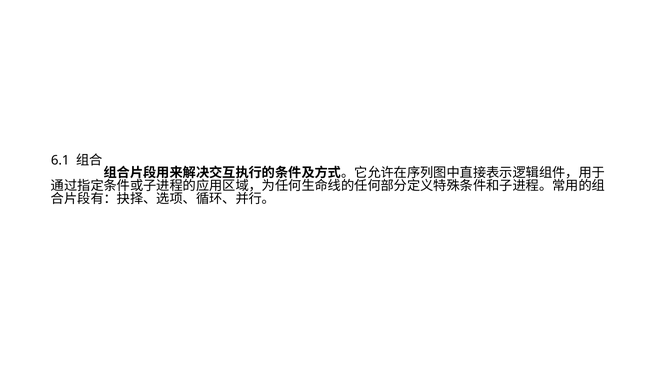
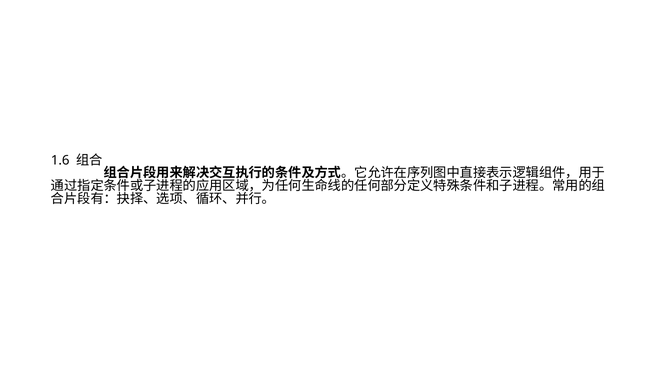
6.1: 6.1 -> 1.6
